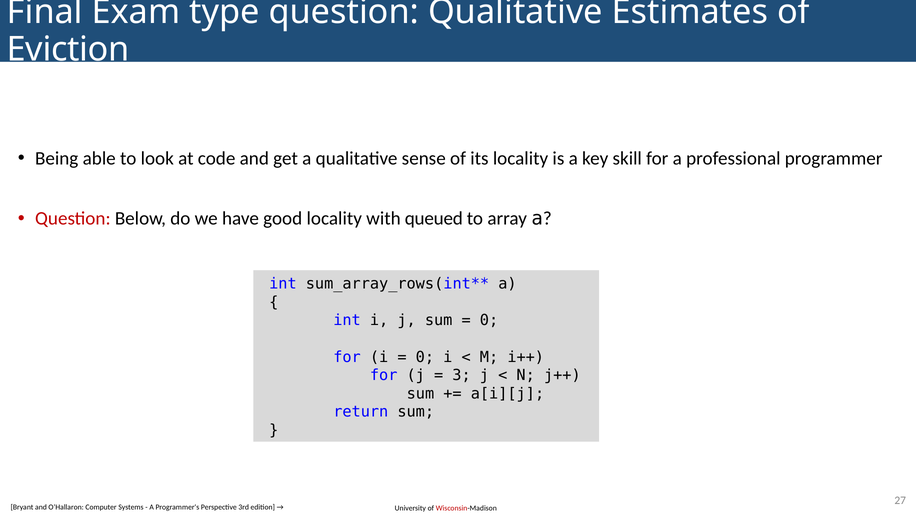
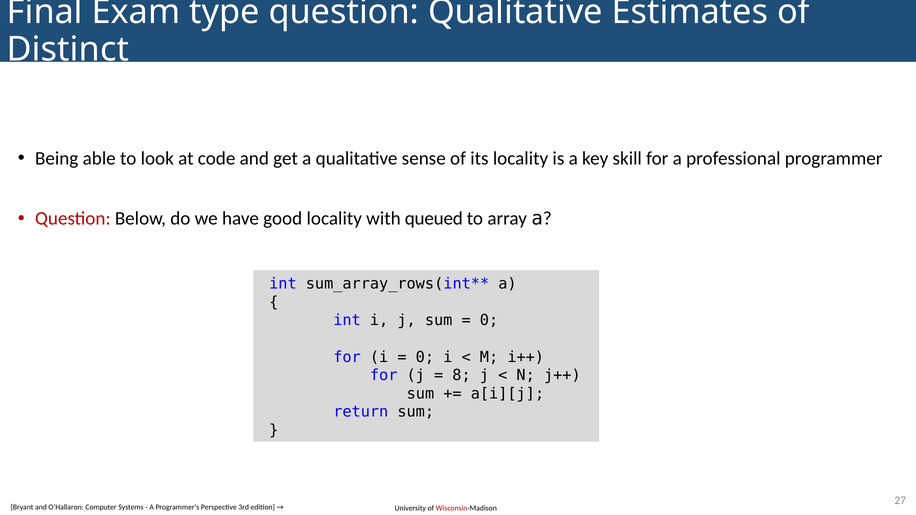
Eviction: Eviction -> Distinct
3: 3 -> 8
